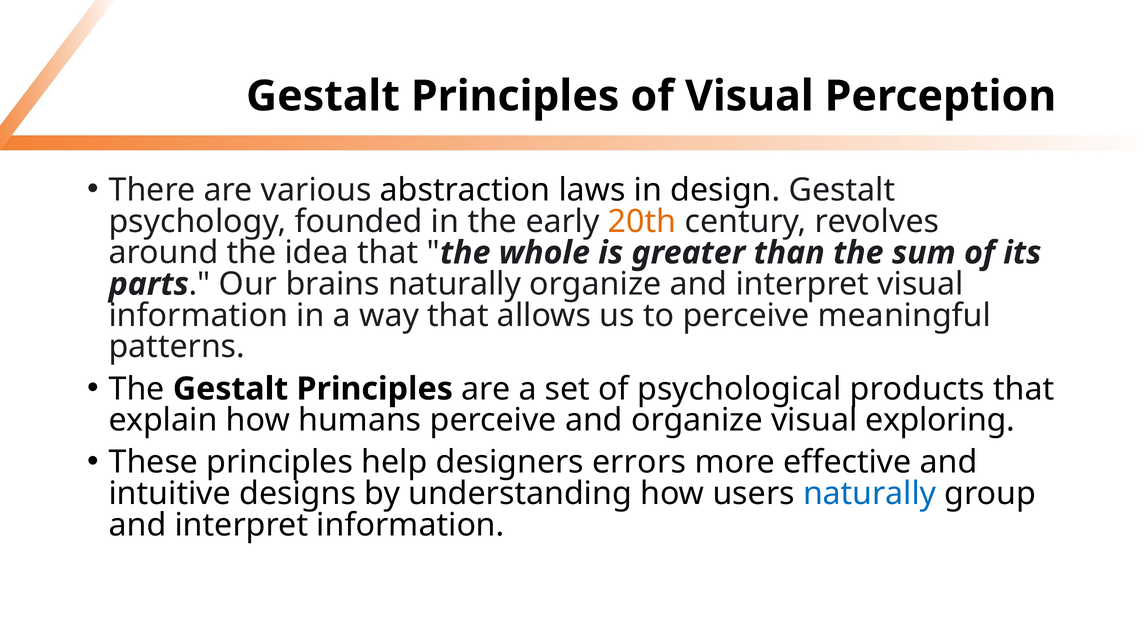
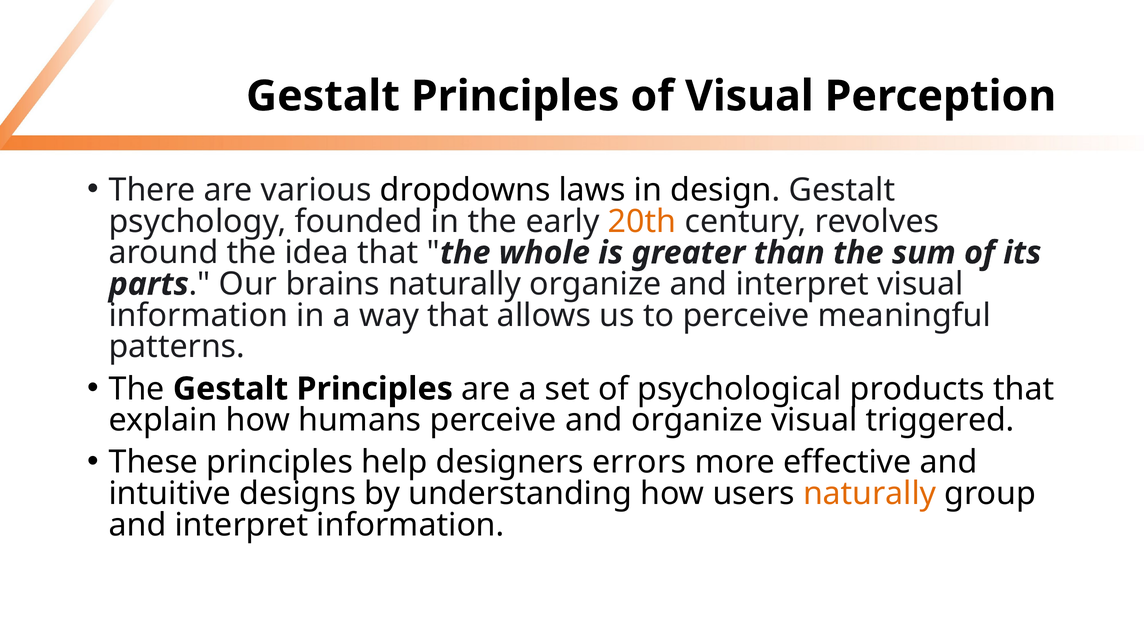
abstraction: abstraction -> dropdowns
exploring: exploring -> triggered
naturally at (870, 493) colour: blue -> orange
